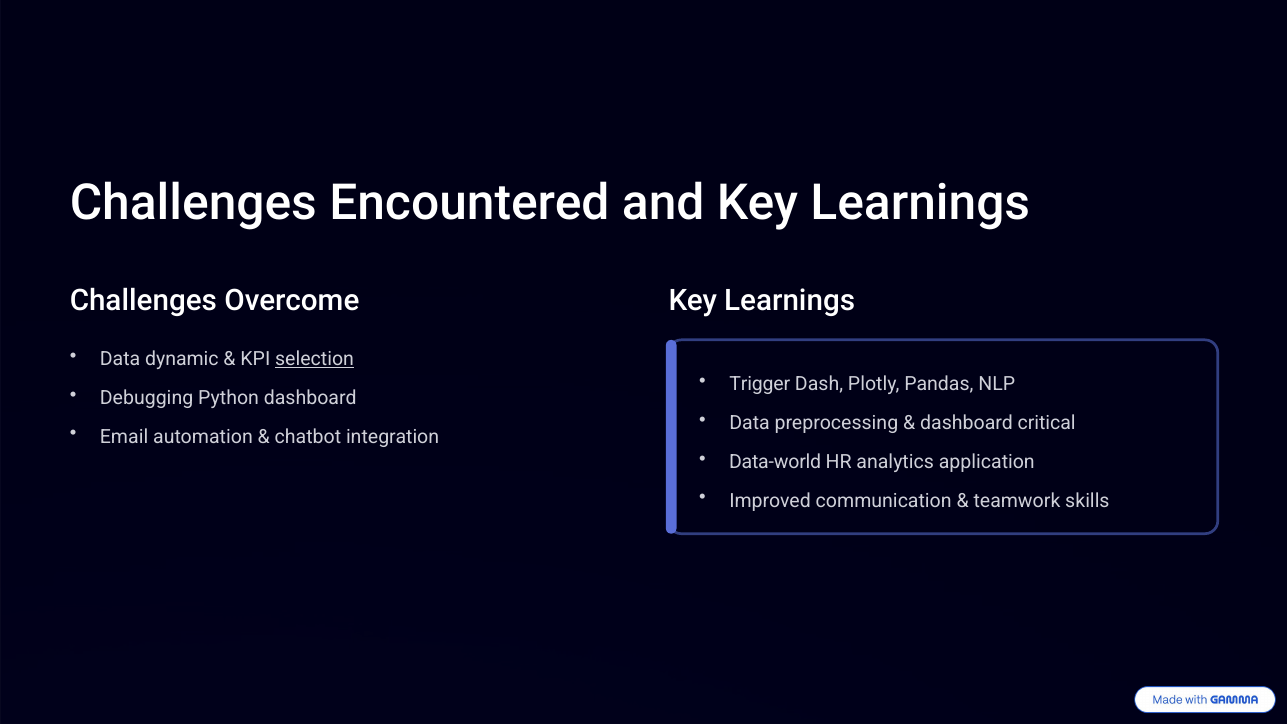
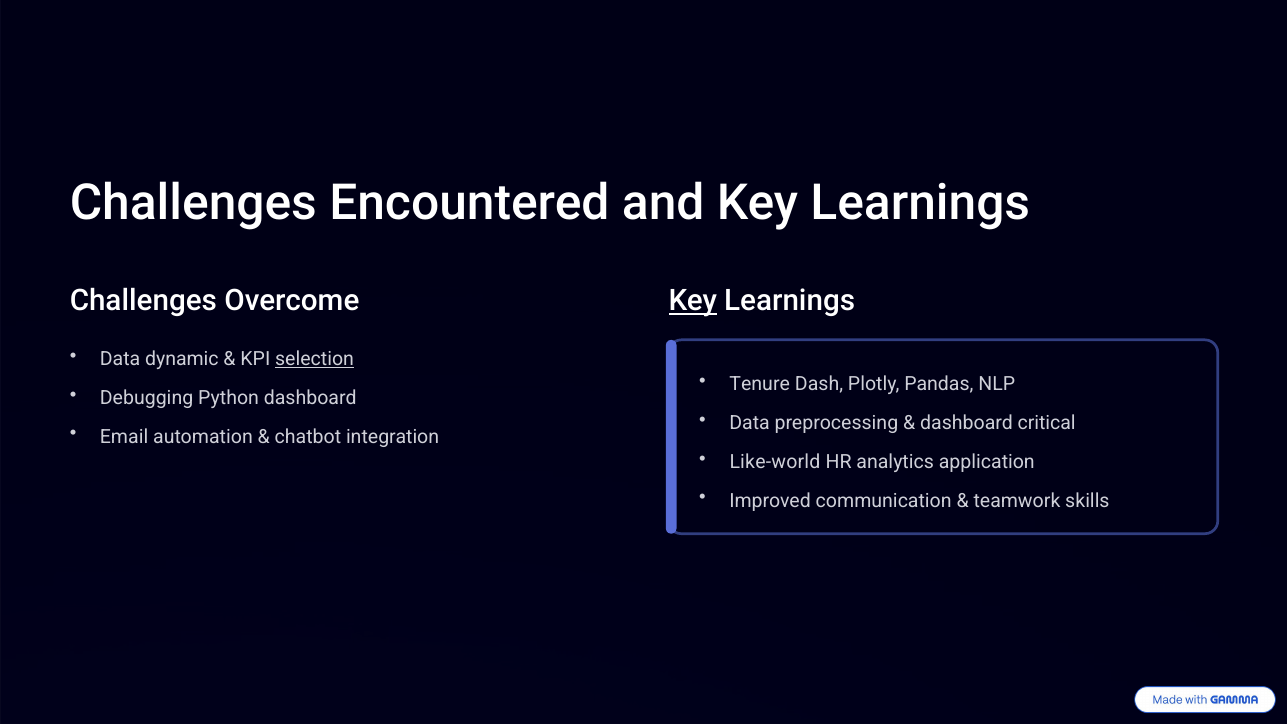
Key at (693, 301) underline: none -> present
Trigger: Trigger -> Tenure
Data-world: Data-world -> Like-world
